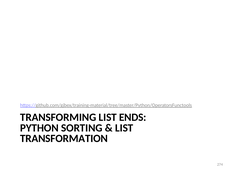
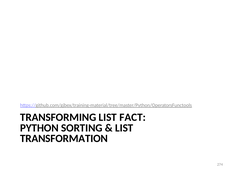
ENDS: ENDS -> FACT
